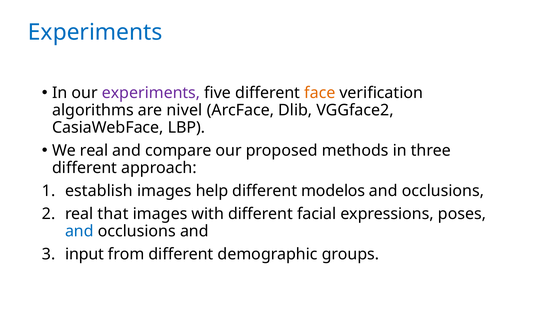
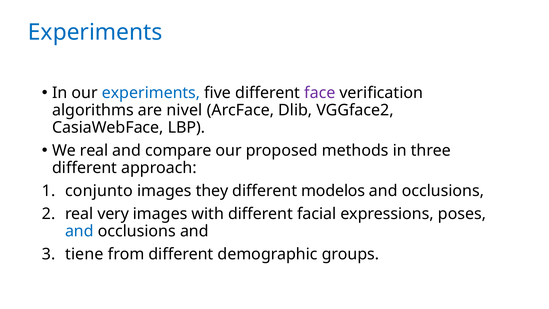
experiments at (151, 93) colour: purple -> blue
face colour: orange -> purple
establish: establish -> conjunto
help: help -> they
that: that -> very
input: input -> tiene
